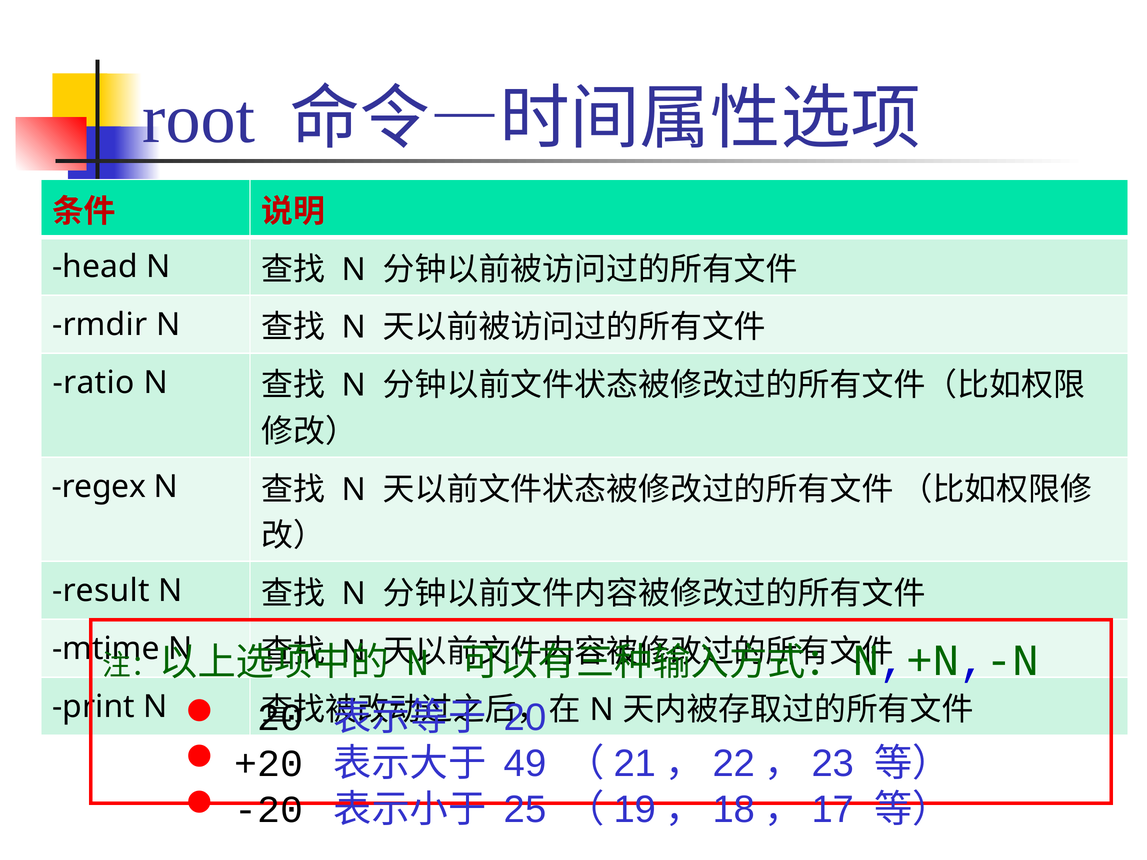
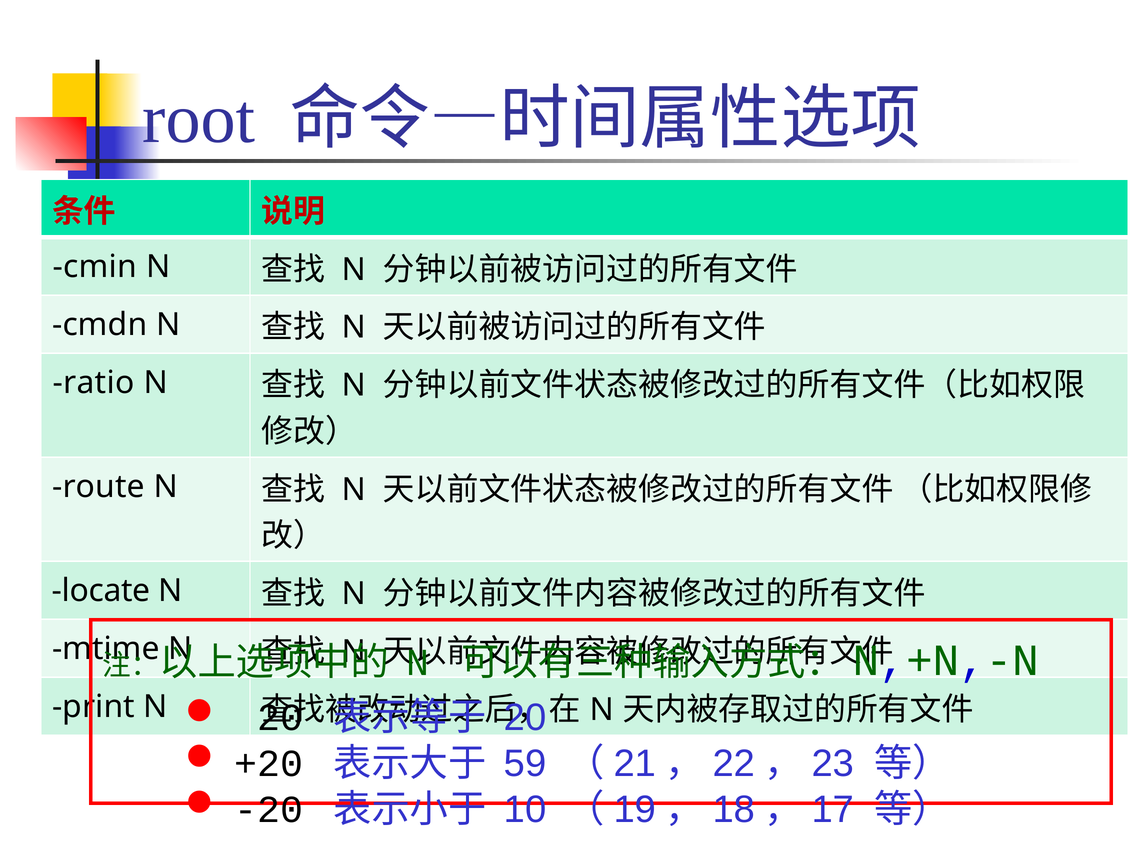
head: head -> cmin
rmdir: rmdir -> cmdn
regex: regex -> route
result: result -> locate
49: 49 -> 59
25: 25 -> 10
